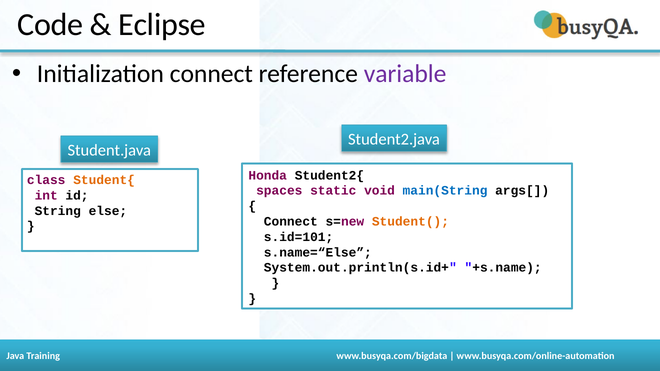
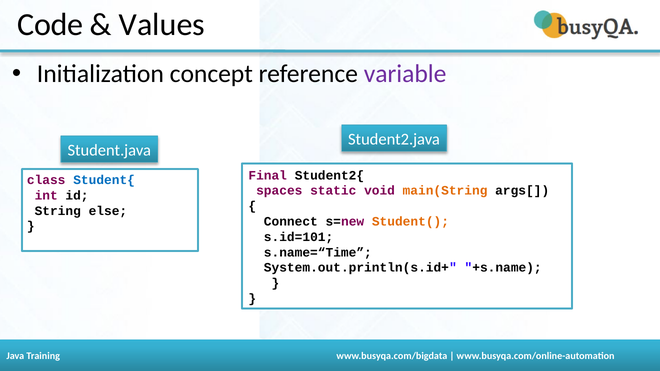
Eclipse: Eclipse -> Values
Initialization connect: connect -> concept
Honda: Honda -> Final
Student{ colour: orange -> blue
main(String colour: blue -> orange
s.name=“Else: s.name=“Else -> s.name=“Time
